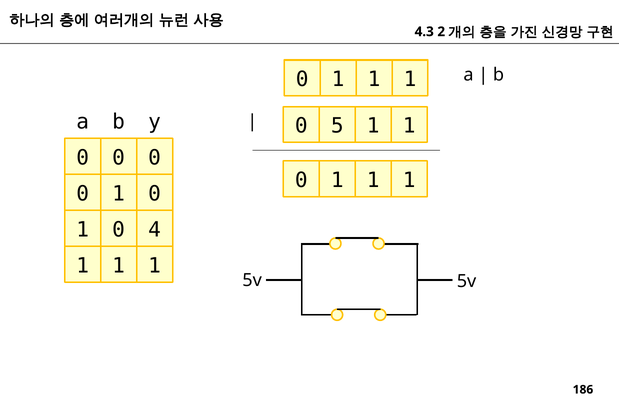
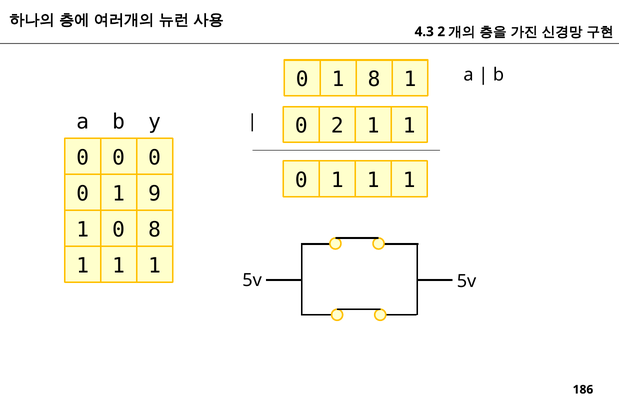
1 at (374, 80): 1 -> 8
0 5: 5 -> 2
0 at (155, 194): 0 -> 9
0 4: 4 -> 8
